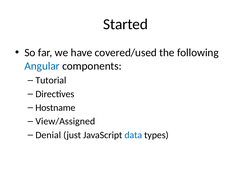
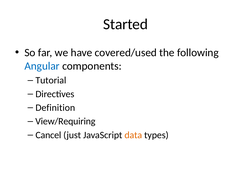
Hostname: Hostname -> Definition
View/Assigned: View/Assigned -> View/Requiring
Denial: Denial -> Cancel
data colour: blue -> orange
